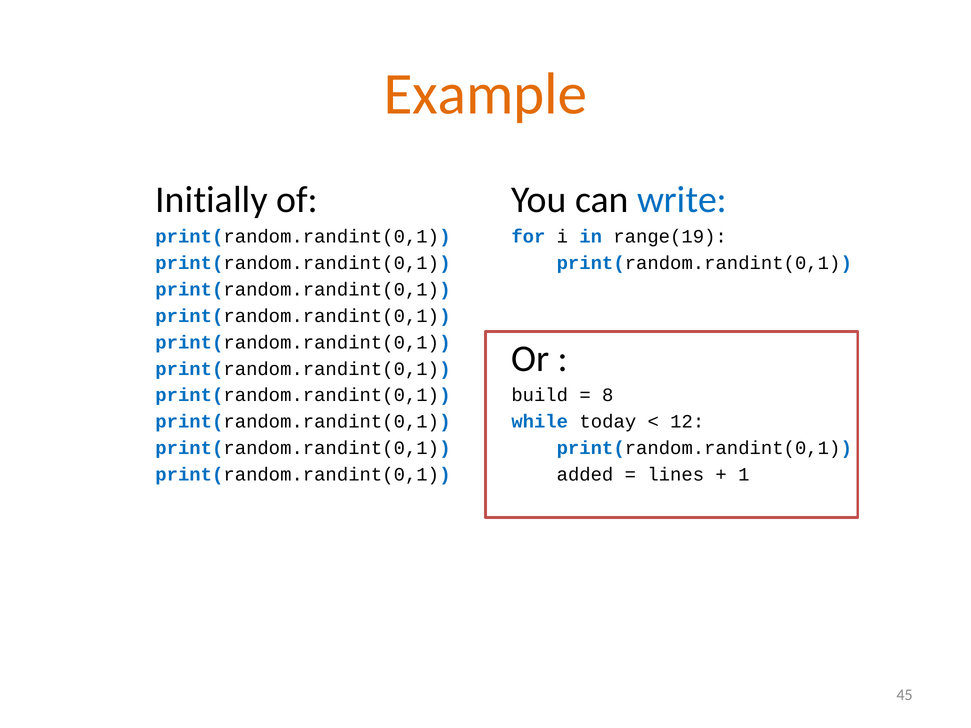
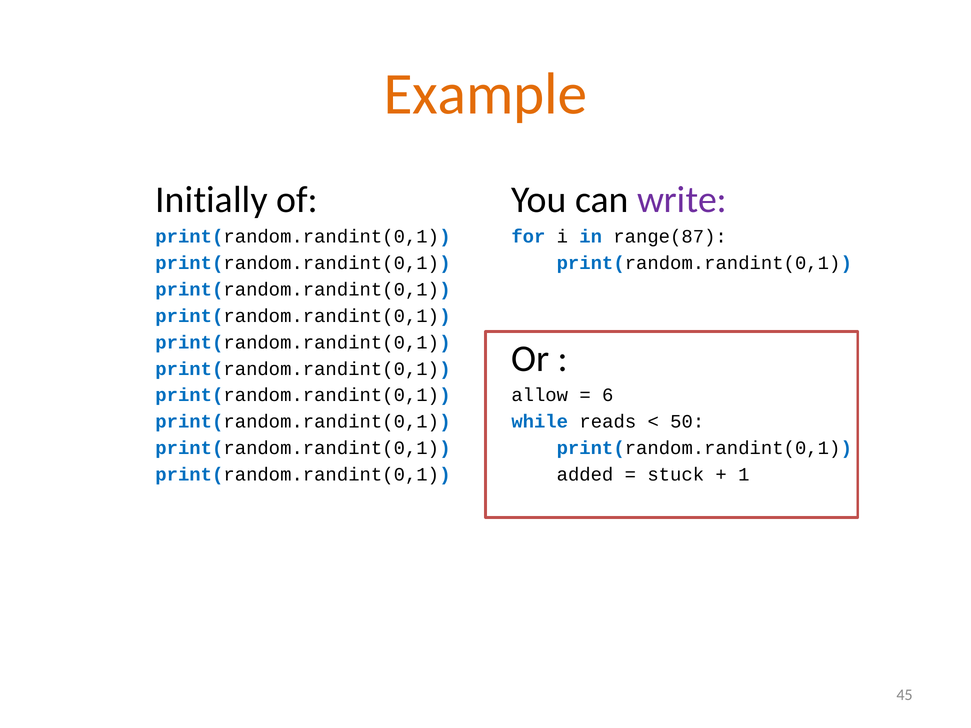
write colour: blue -> purple
range(19: range(19 -> range(87
build: build -> allow
8: 8 -> 6
today: today -> reads
12: 12 -> 50
lines: lines -> stuck
